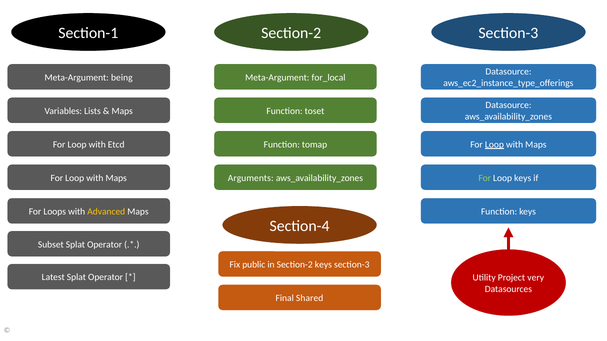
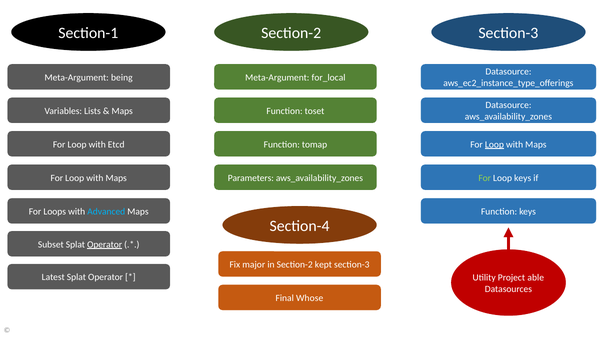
Arguments: Arguments -> Parameters
Advanced colour: yellow -> light blue
Operator at (105, 245) underline: none -> present
public: public -> major
Section-2 keys: keys -> kept
very: very -> able
Shared: Shared -> Whose
